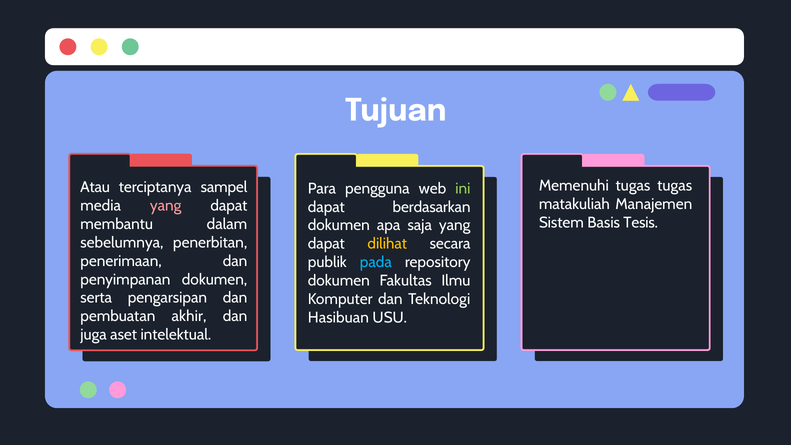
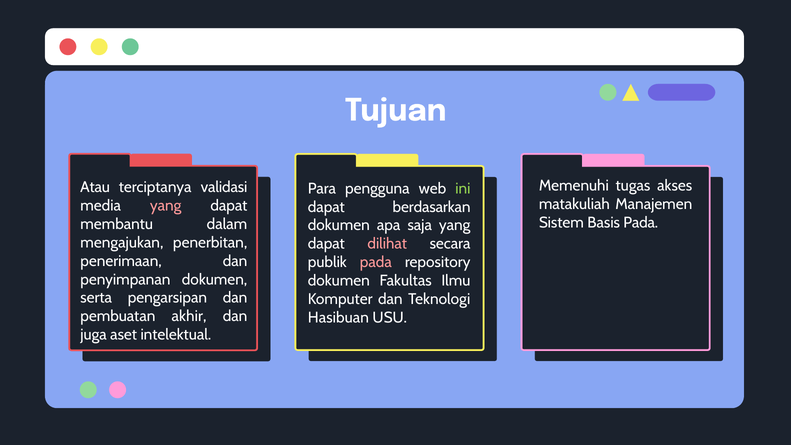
tugas tugas: tugas -> akses
sampel: sampel -> validasi
Basis Tesis: Tesis -> Pada
sebelumnya: sebelumnya -> mengajukan
dilihat colour: yellow -> pink
pada at (376, 262) colour: light blue -> pink
